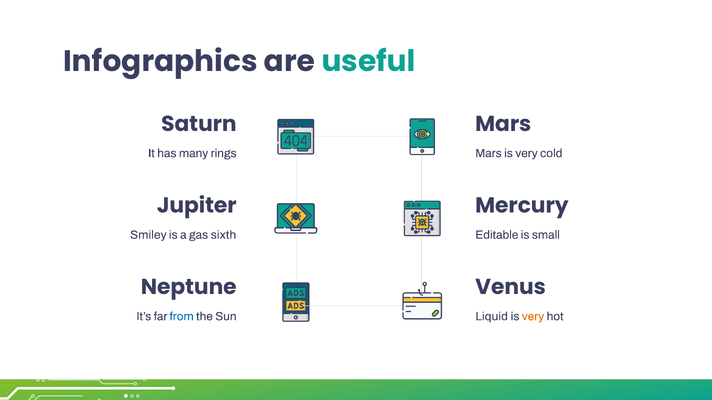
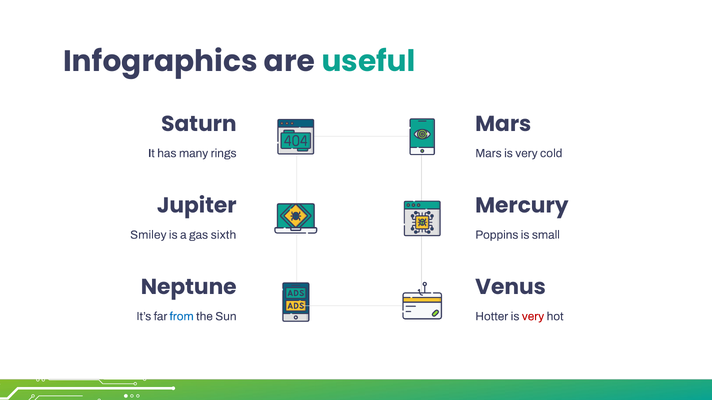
Editable: Editable -> Poppins
Liquid: Liquid -> Hotter
very at (533, 317) colour: orange -> red
